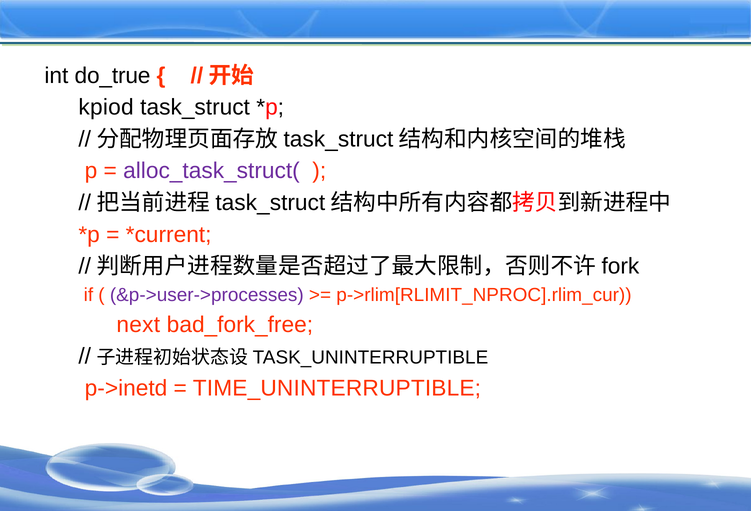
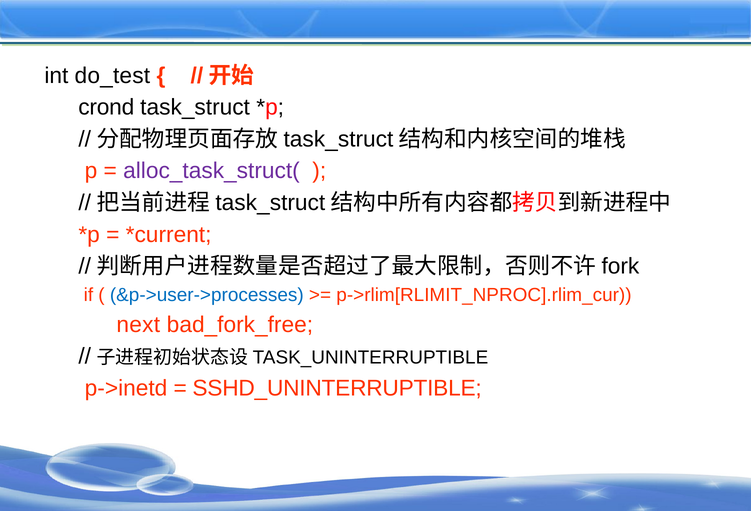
do_true: do_true -> do_test
kpiod: kpiod -> crond
&p->user->processes colour: purple -> blue
TIME_UNINTERRUPTIBLE: TIME_UNINTERRUPTIBLE -> SSHD_UNINTERRUPTIBLE
